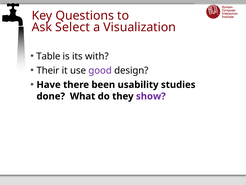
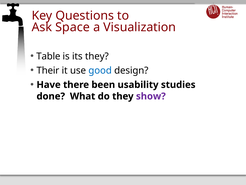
Select: Select -> Space
its with: with -> they
good colour: purple -> blue
